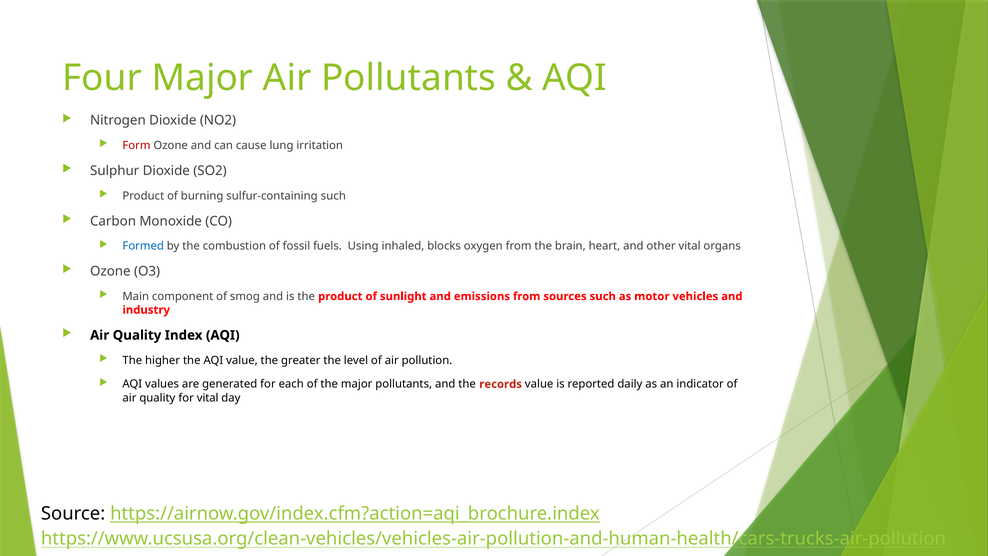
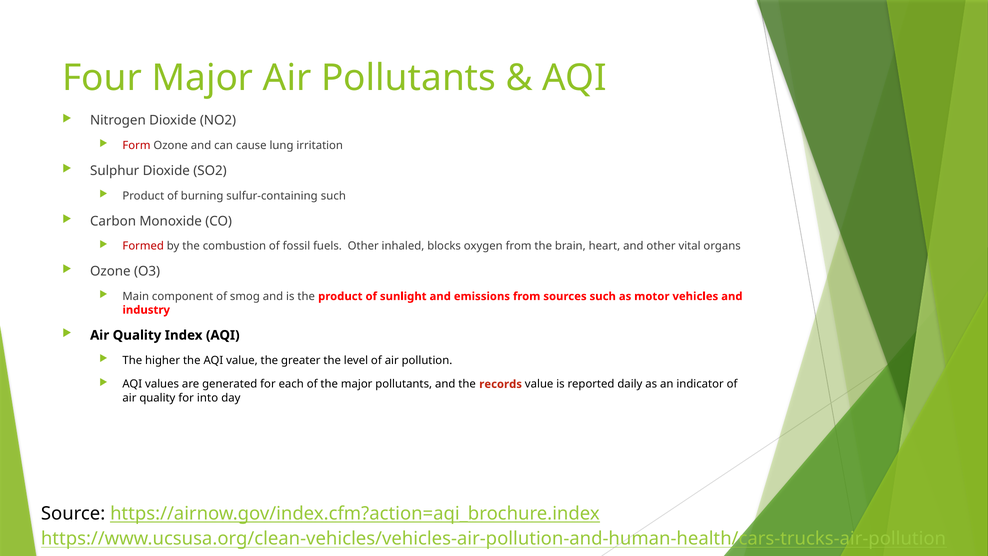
Formed colour: blue -> red
fuels Using: Using -> Other
for vital: vital -> into
